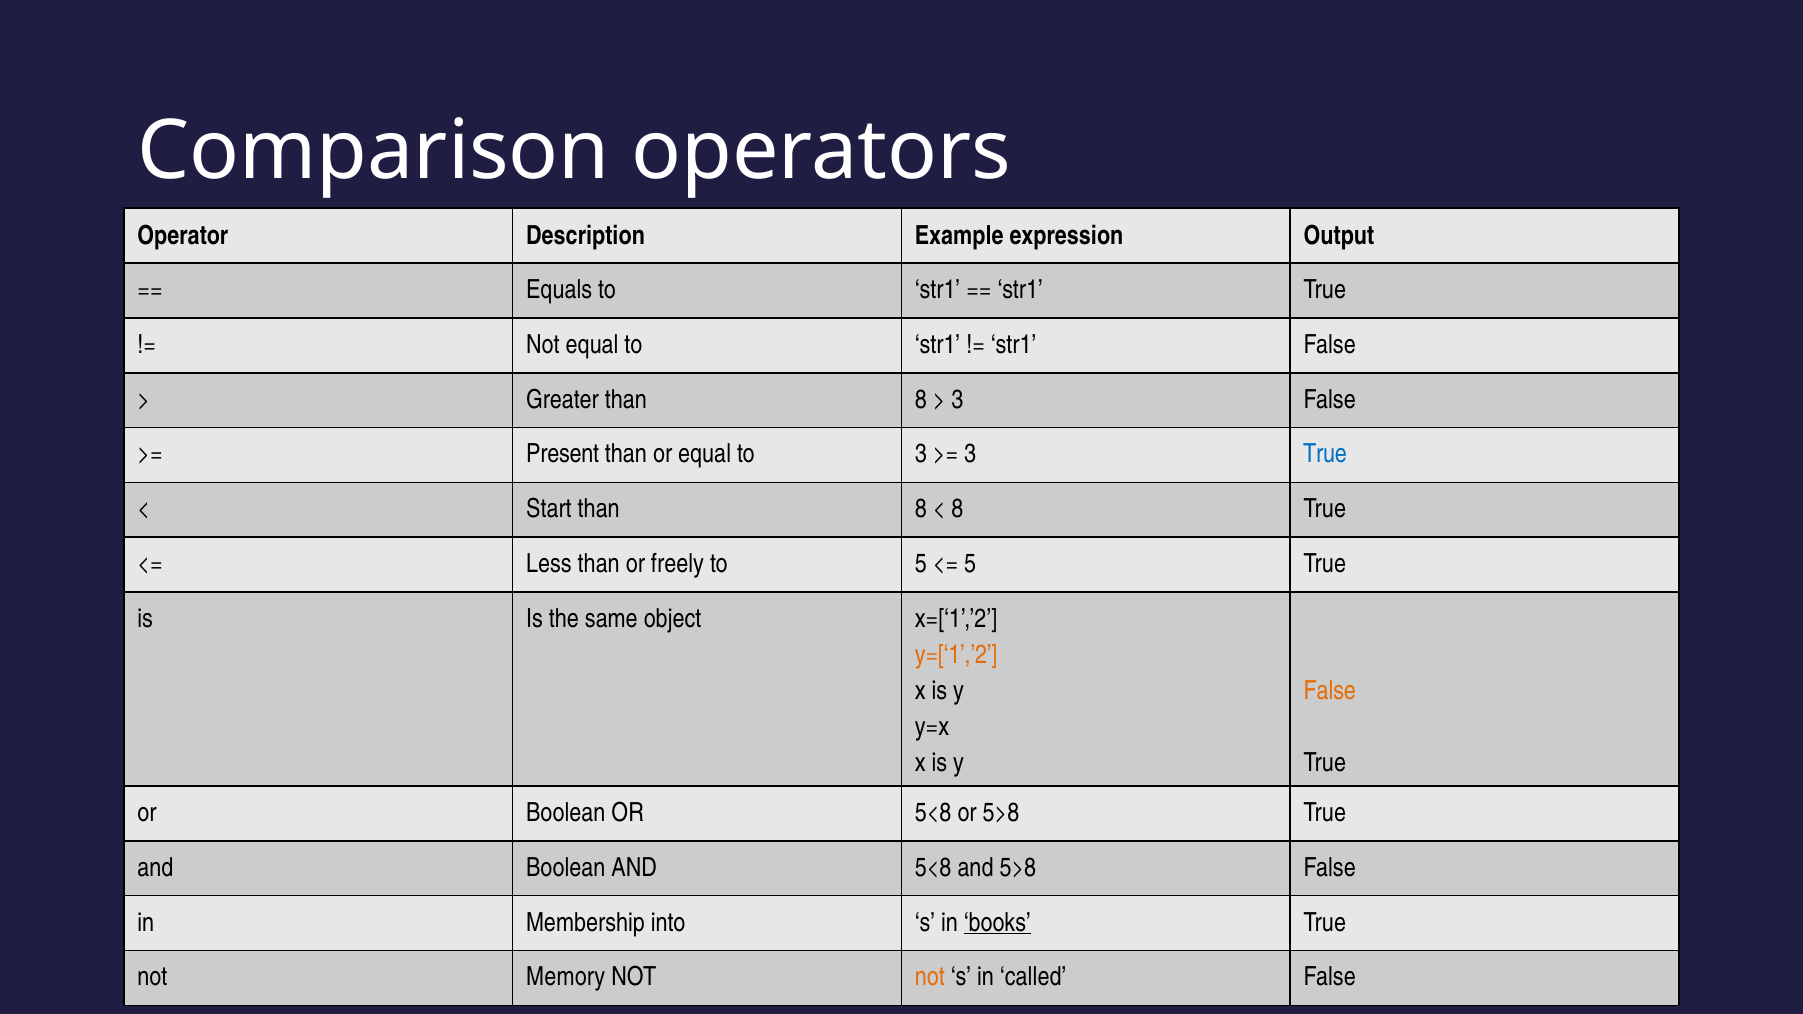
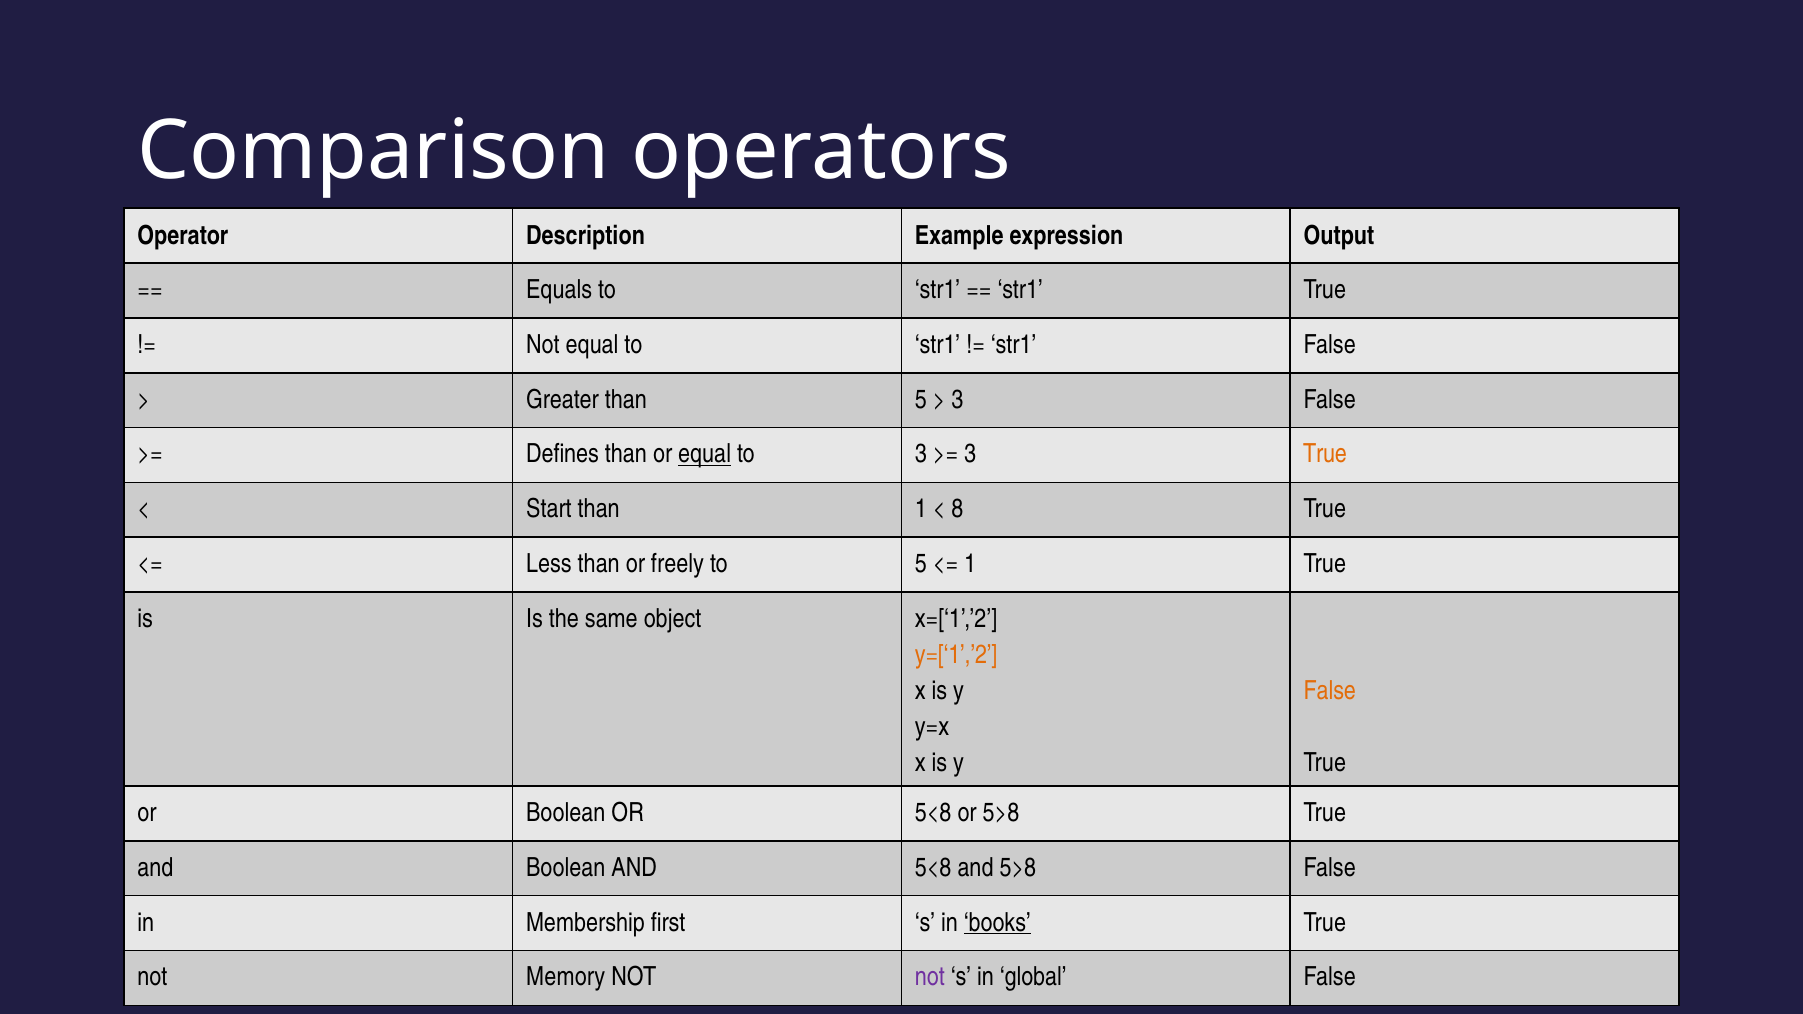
Greater than 8: 8 -> 5
Present: Present -> Defines
equal at (705, 454) underline: none -> present
True at (1325, 454) colour: blue -> orange
8 at (921, 509): 8 -> 1
5 at (970, 564): 5 -> 1
into: into -> first
not at (930, 977) colour: orange -> purple
called: called -> global
